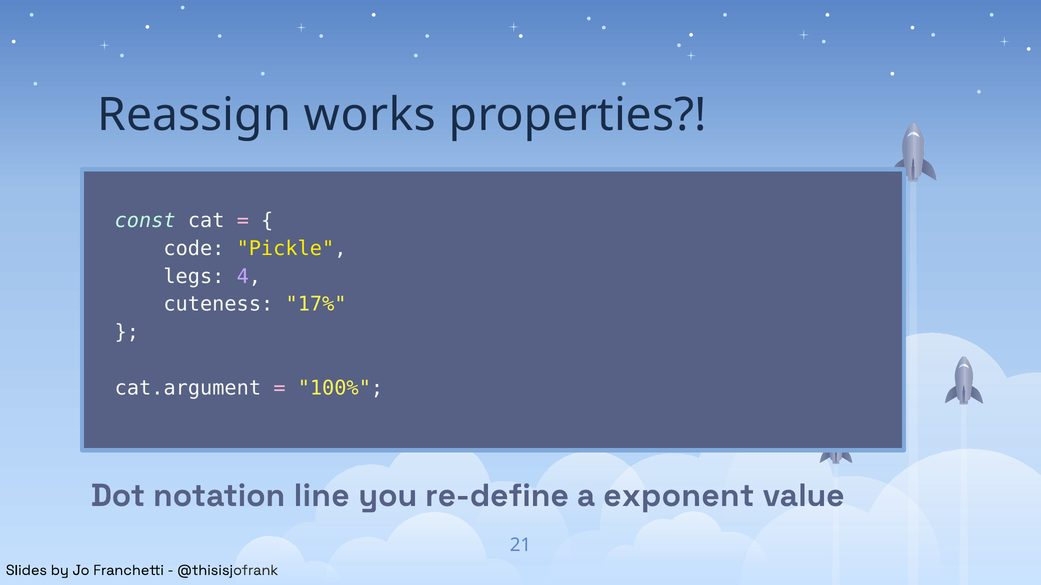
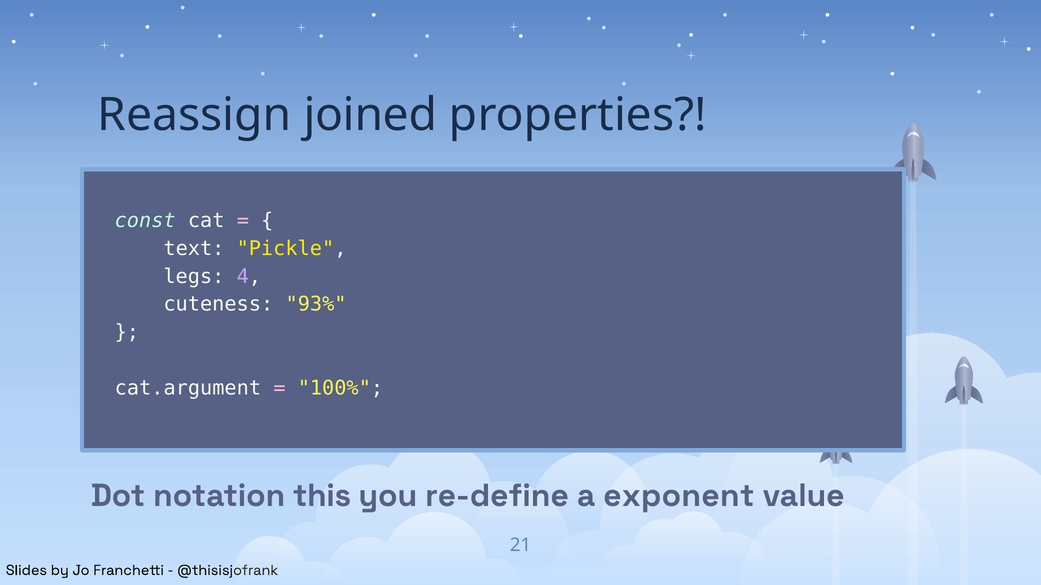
works: works -> joined
code: code -> text
17%: 17% -> 93%
line: line -> this
